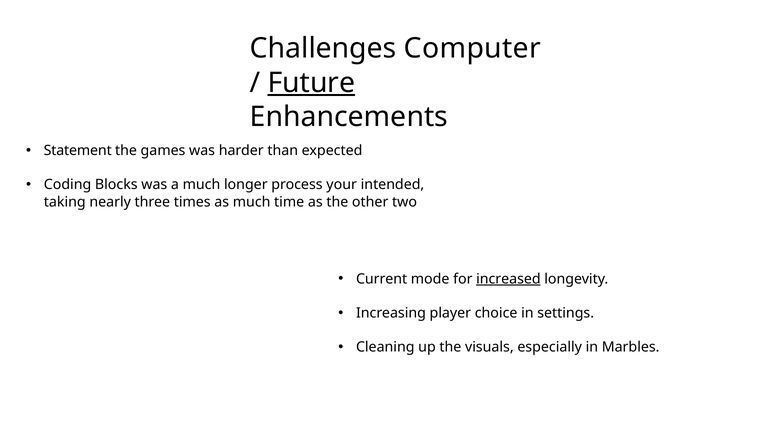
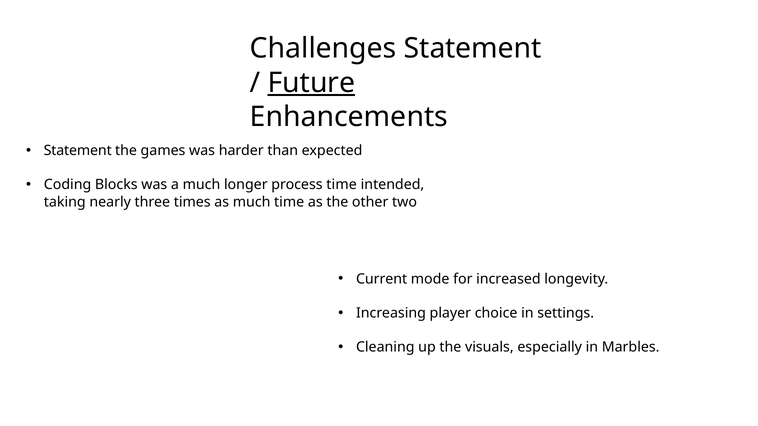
Challenges Computer: Computer -> Statement
process your: your -> time
increased underline: present -> none
